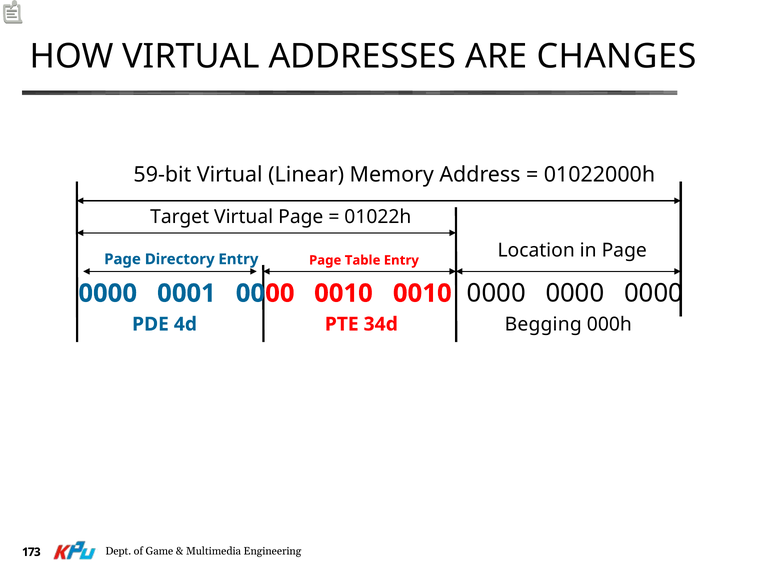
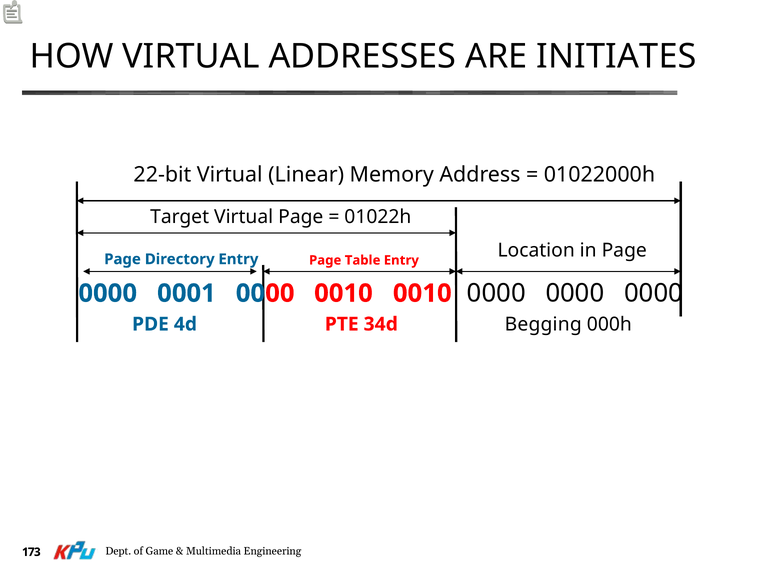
CHANGES: CHANGES -> INITIATES
59-bit: 59-bit -> 22-bit
